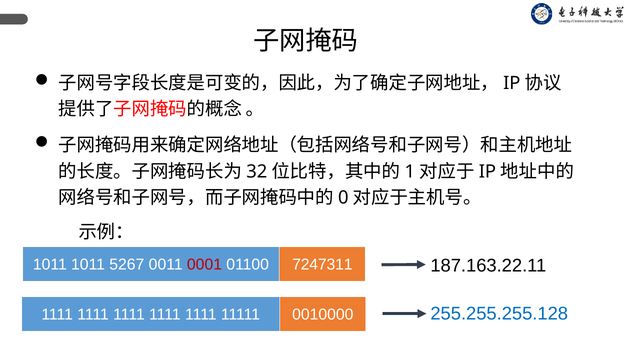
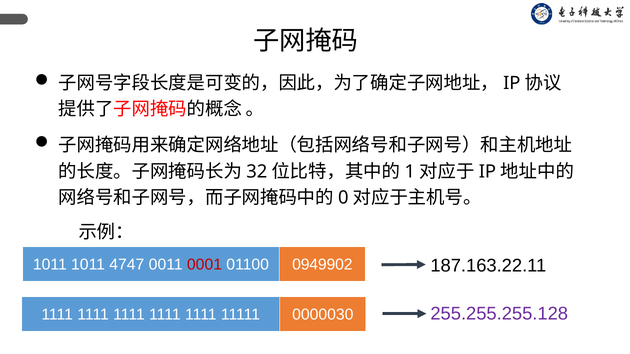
5267: 5267 -> 4747
7247311: 7247311 -> 0949902
255.255.255.128 colour: blue -> purple
0010000: 0010000 -> 0000030
